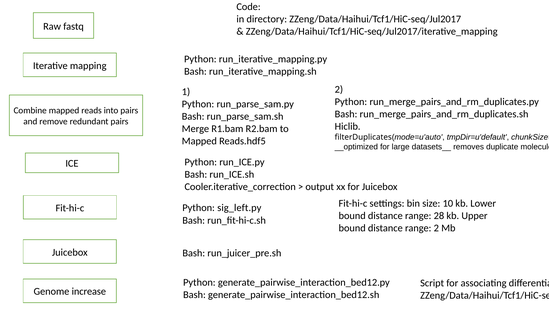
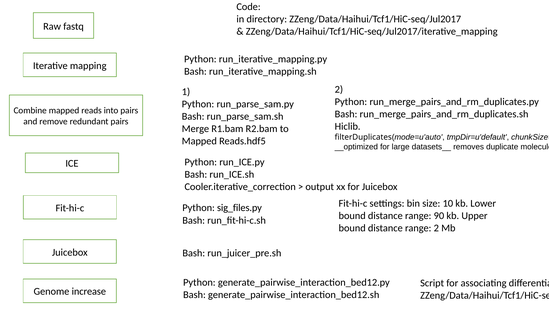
sig_left.py: sig_left.py -> sig_files.py
28: 28 -> 90
